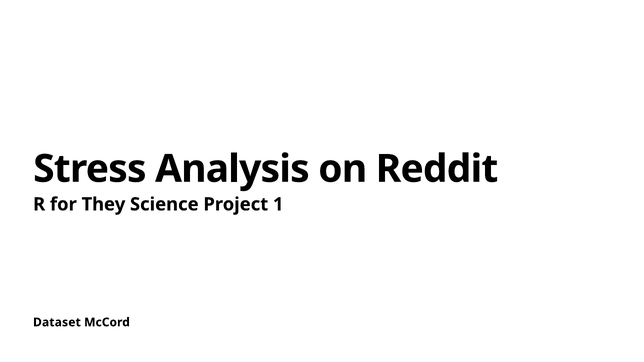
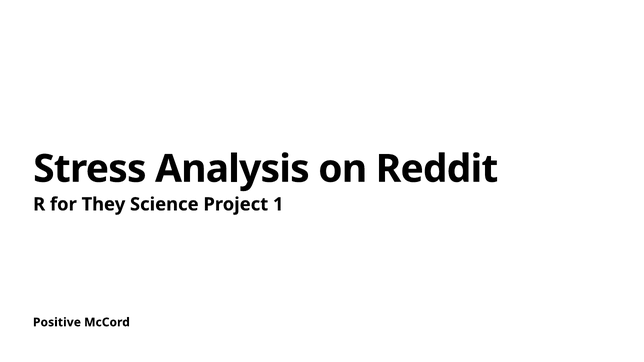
Dataset: Dataset -> Positive
